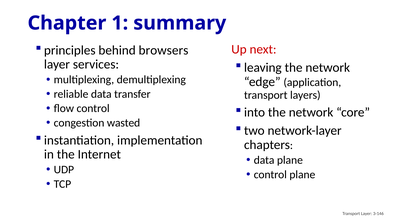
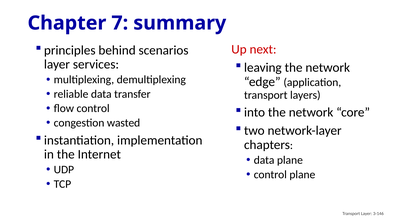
1: 1 -> 7
browsers: browsers -> scenarios
